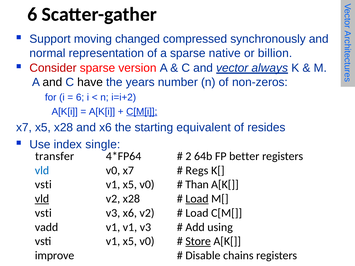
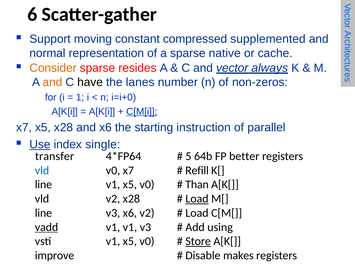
changed: changed -> constant
synchronously: synchronously -> supplemented
billion: billion -> cache
Consider colour: red -> orange
version: version -> resides
and at (52, 82) colour: black -> orange
years: years -> lanes
6 at (80, 97): 6 -> 1
i=i+2: i=i+2 -> i=i+0
equivalent: equivalent -> instruction
resides: resides -> parallel
Use underline: none -> present
2: 2 -> 5
Regs: Regs -> Refill
vsti at (43, 185): vsti -> line
vld at (42, 199) underline: present -> none
vsti at (43, 213): vsti -> line
vadd underline: none -> present
chains: chains -> makes
